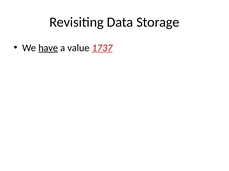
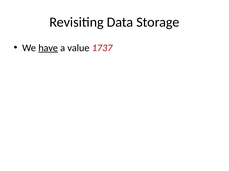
1737 underline: present -> none
